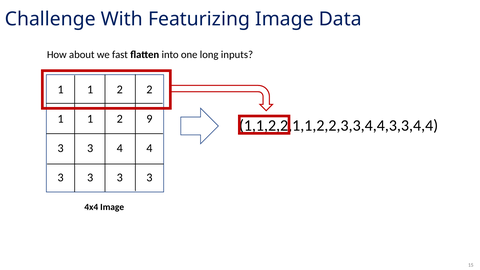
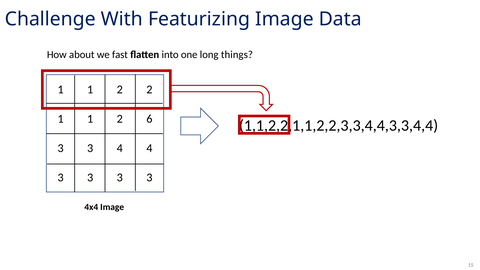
inputs: inputs -> things
9: 9 -> 6
